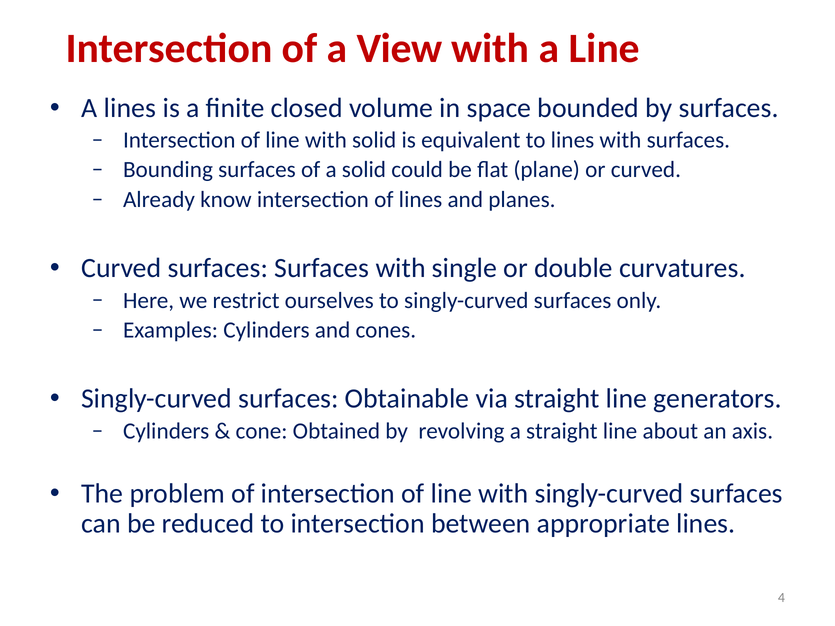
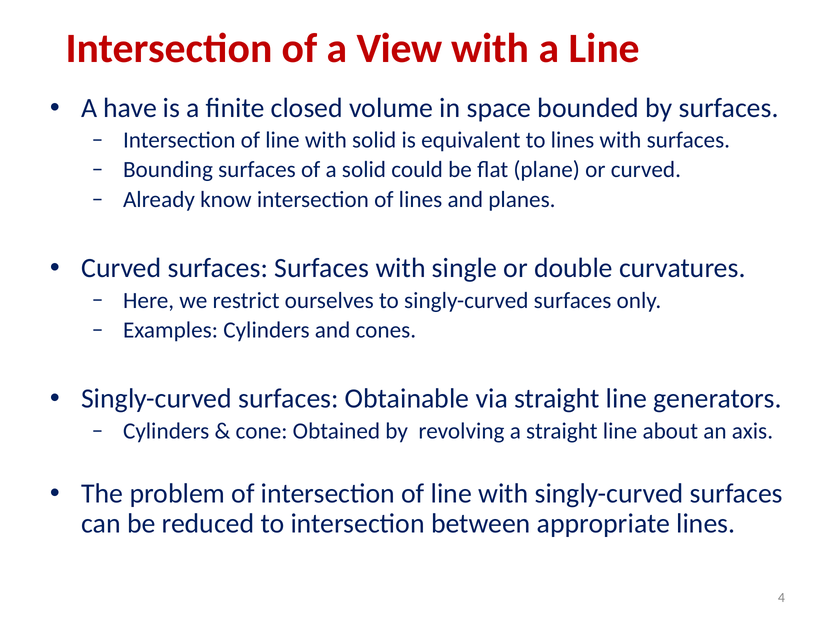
A lines: lines -> have
